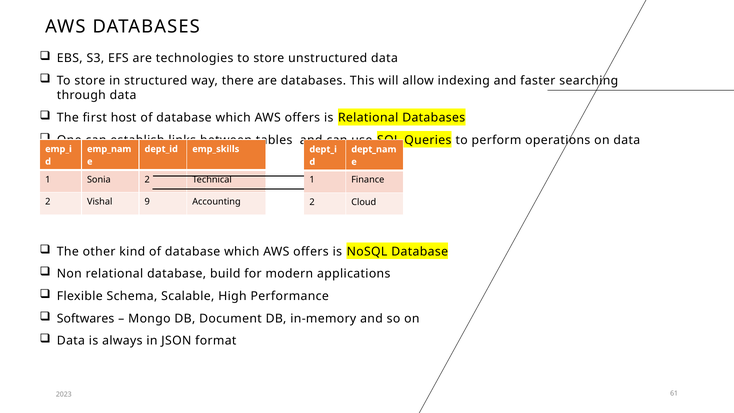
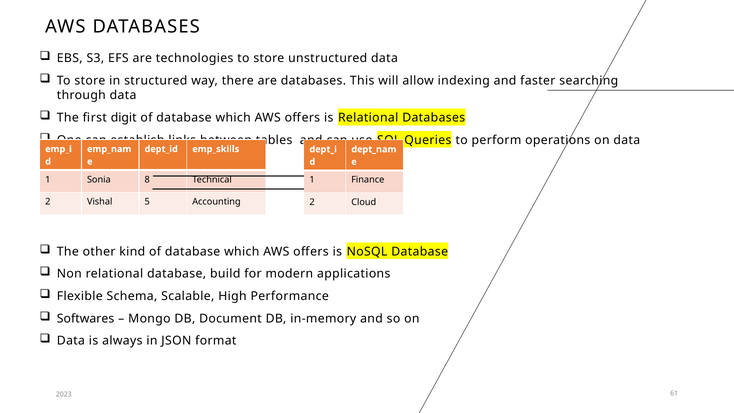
host: host -> digit
Sonia 2: 2 -> 8
9: 9 -> 5
